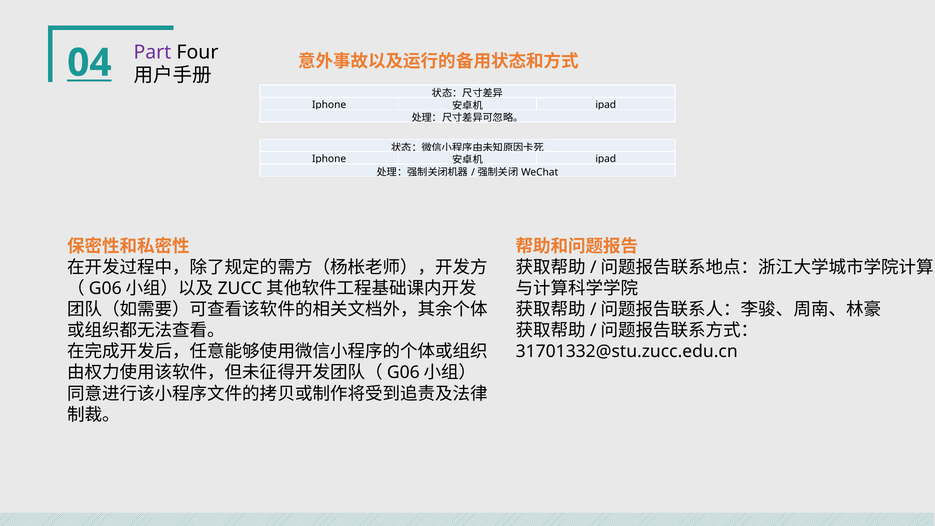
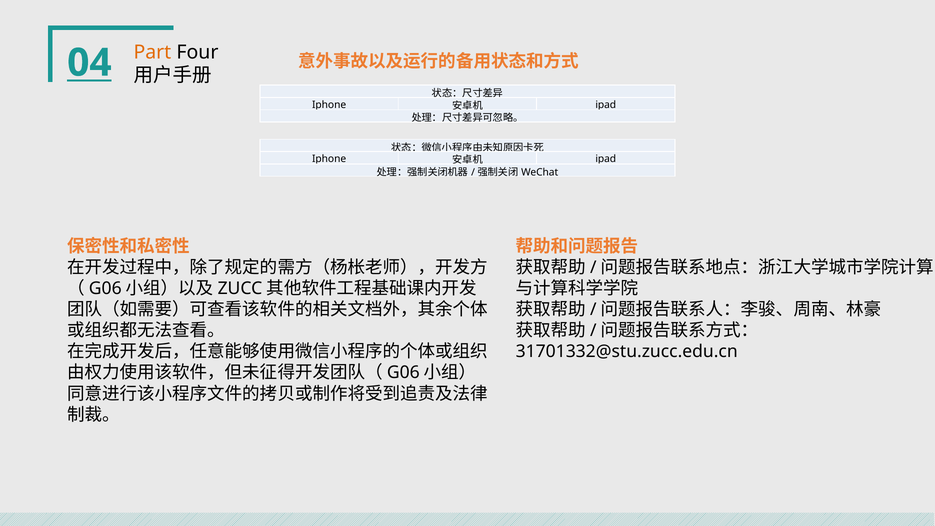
Part colour: purple -> orange
